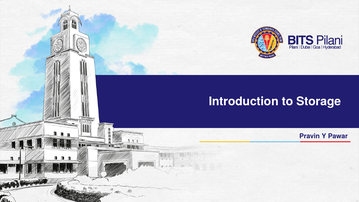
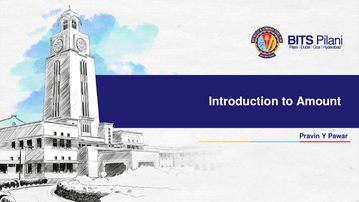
Storage: Storage -> Amount
